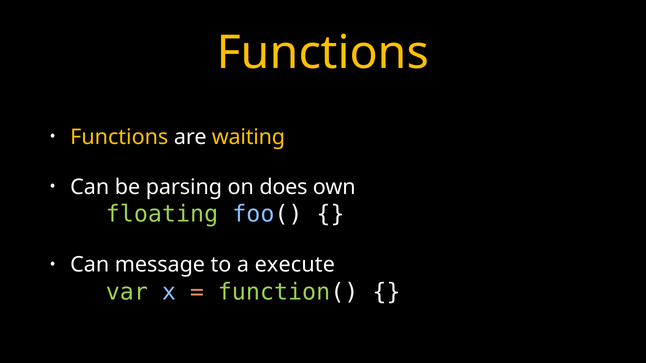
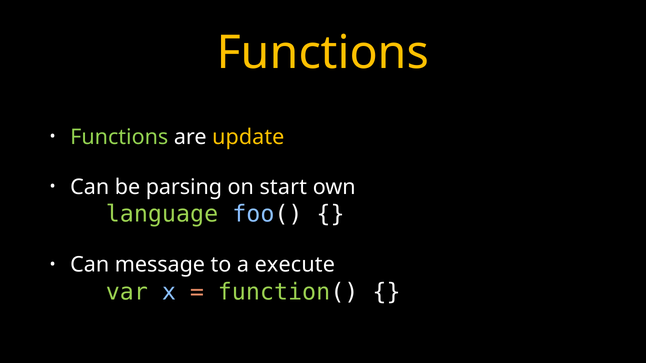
Functions at (119, 137) colour: yellow -> light green
waiting: waiting -> update
does: does -> start
floating: floating -> language
